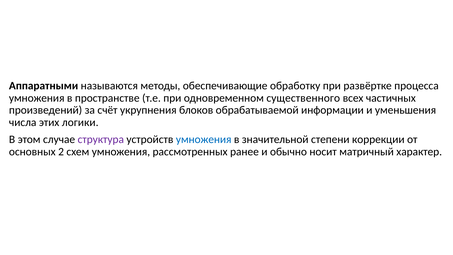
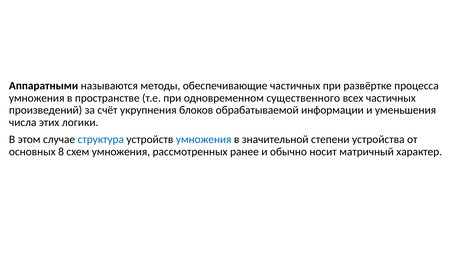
обеспечивающие обработку: обработку -> частичных
структура colour: purple -> blue
коррекции: коррекции -> устройства
2: 2 -> 8
